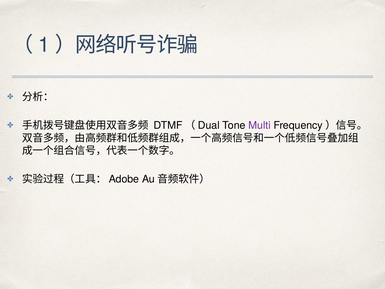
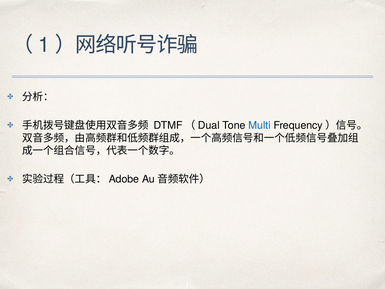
Multi colour: purple -> blue
